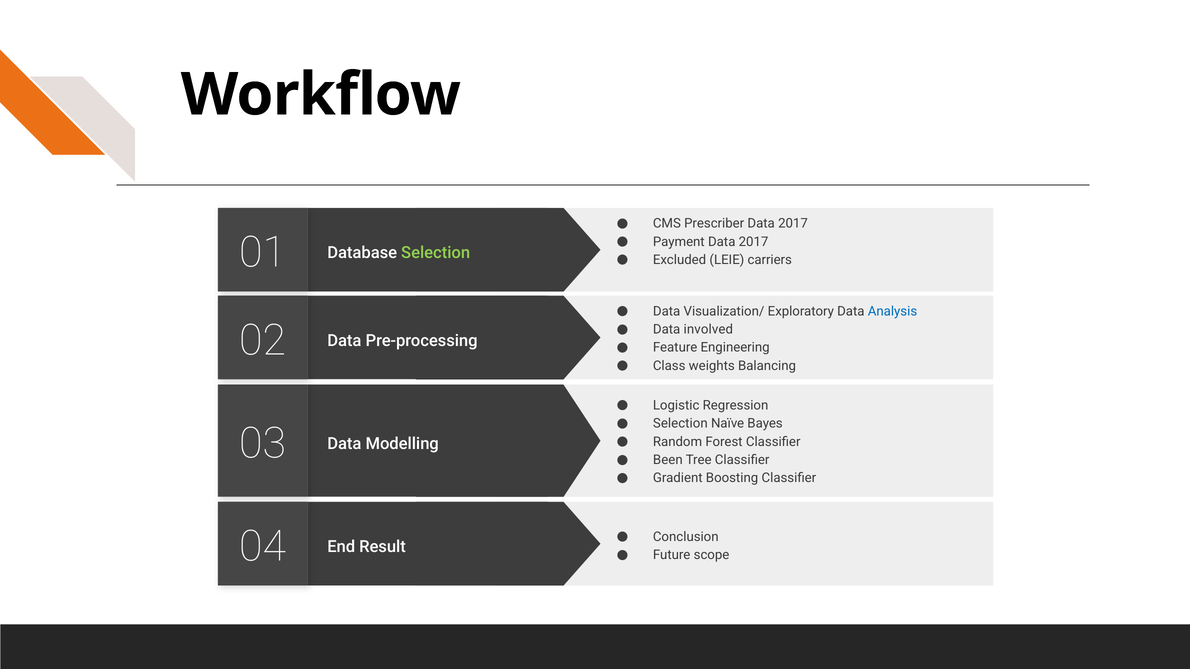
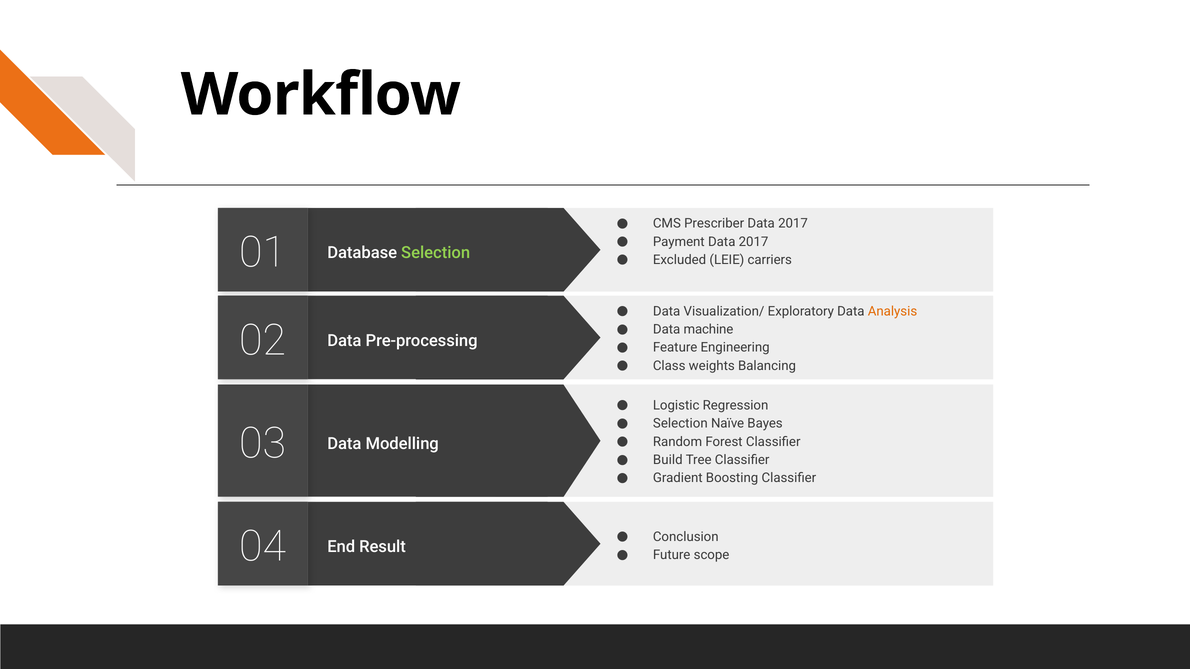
Analysis colour: blue -> orange
involved: involved -> machine
Been: Been -> Build
